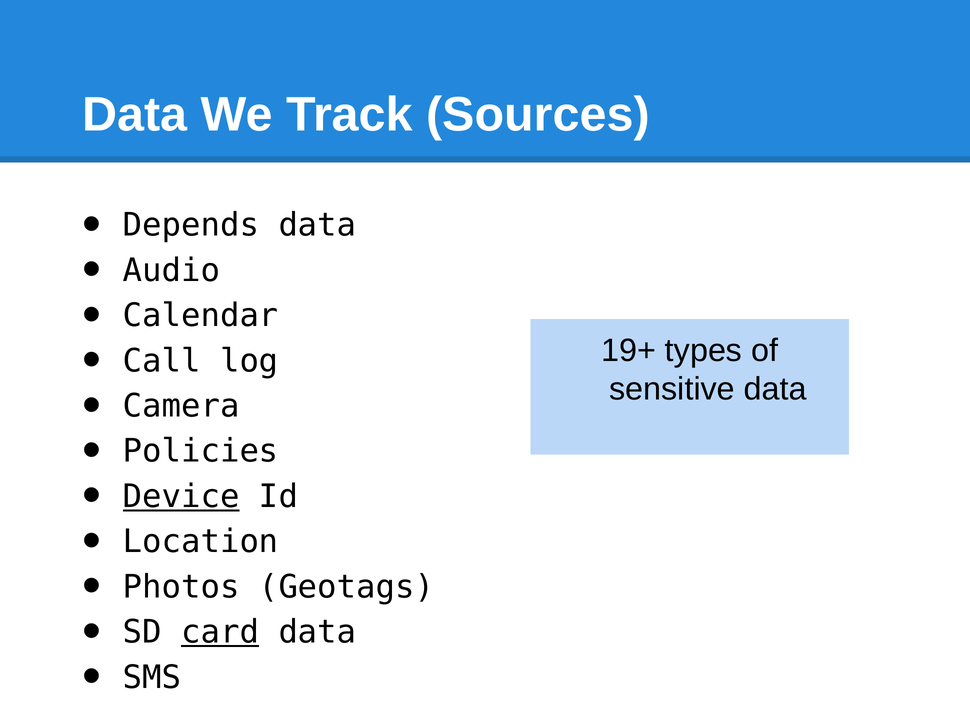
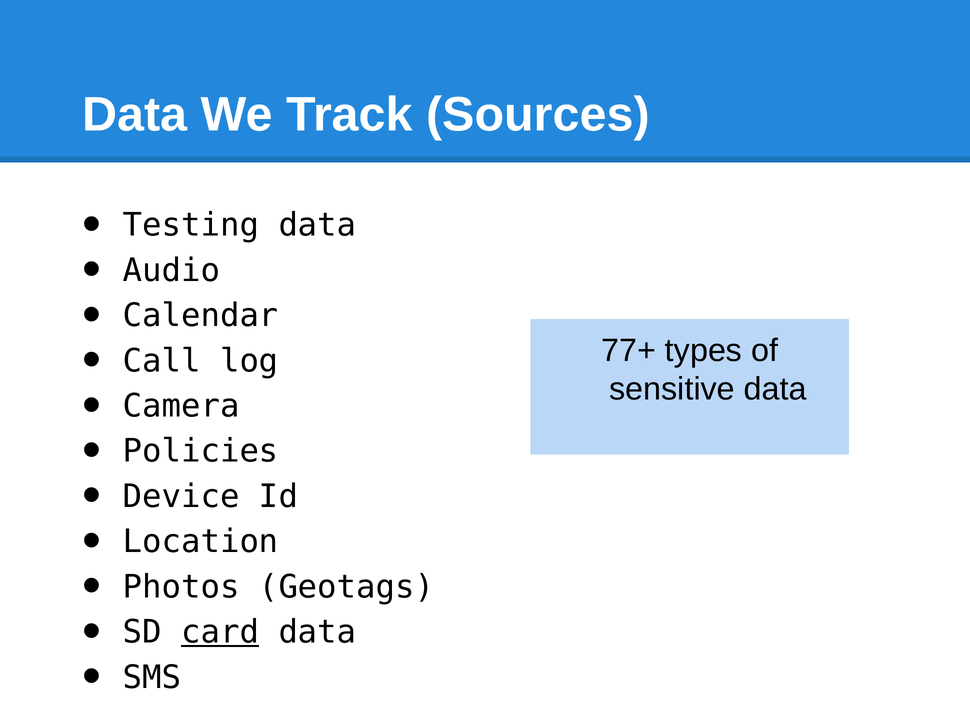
Depends: Depends -> Testing
19+: 19+ -> 77+
Device underline: present -> none
